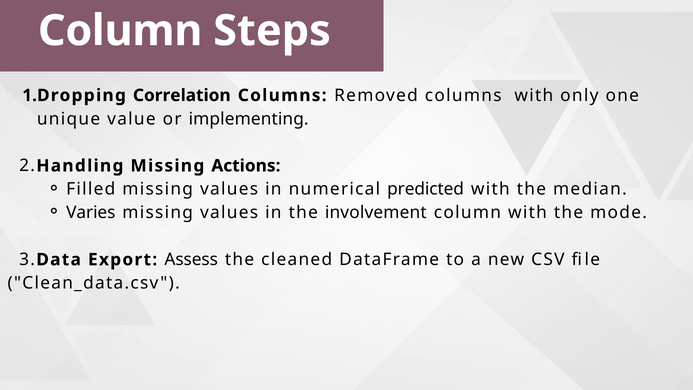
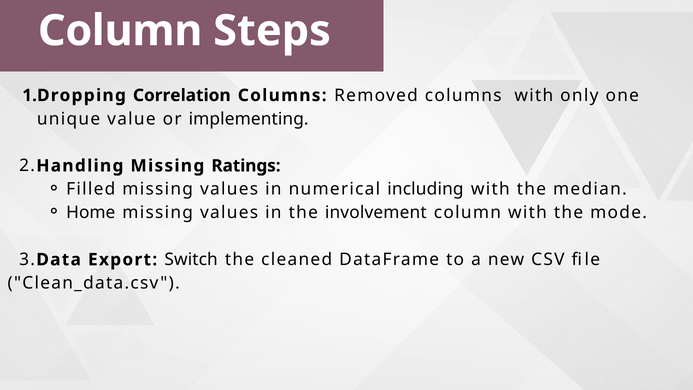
Actions: Actions -> Ratings
predicted: predicted -> including
Varies: Varies -> Home
Assess: Assess -> Switch
